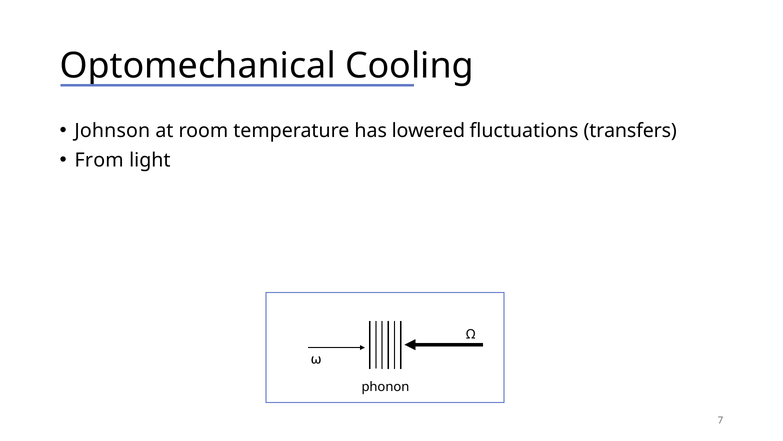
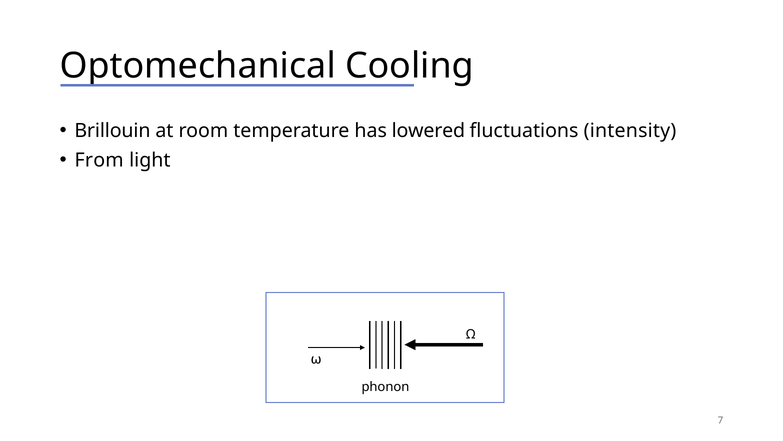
Johnson: Johnson -> Brillouin
transfers: transfers -> intensity
